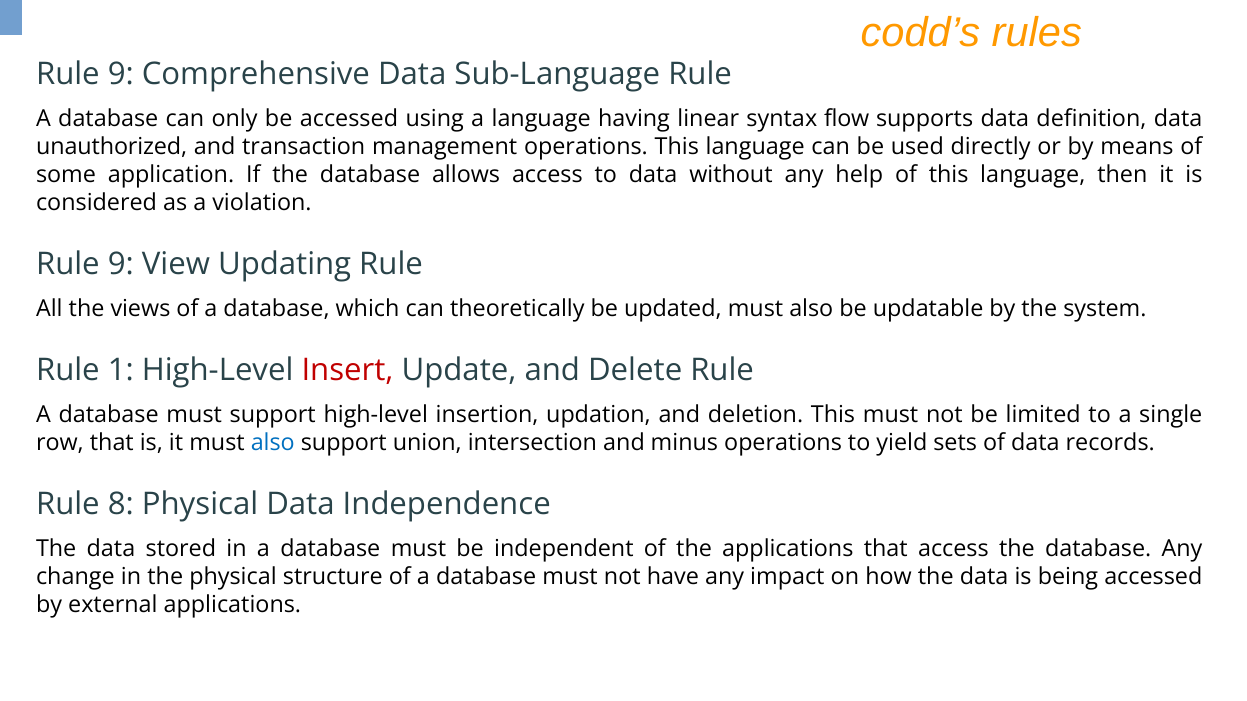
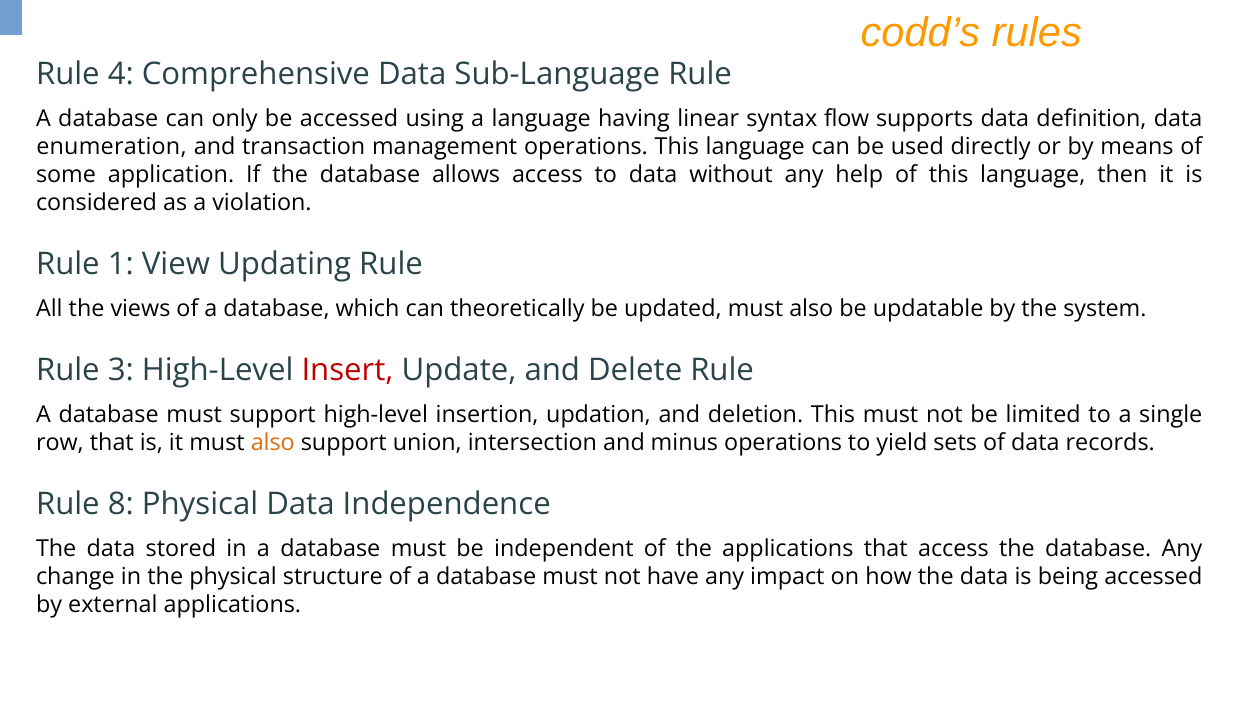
9 at (121, 74): 9 -> 4
unauthorized: unauthorized -> enumeration
9 at (121, 264): 9 -> 1
1: 1 -> 3
also at (273, 443) colour: blue -> orange
